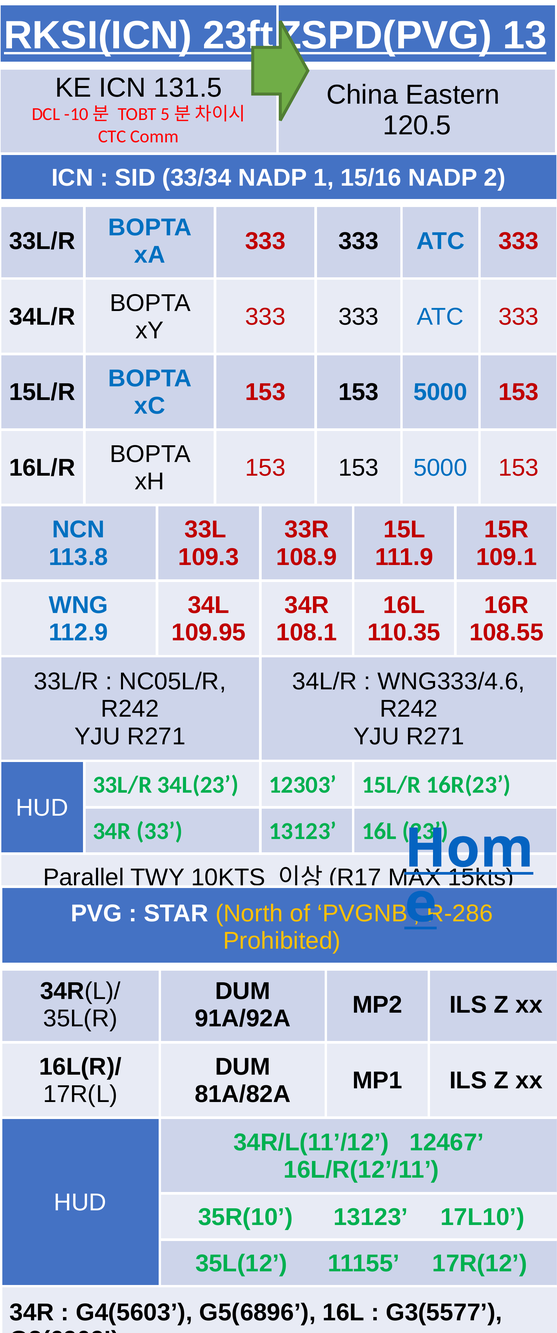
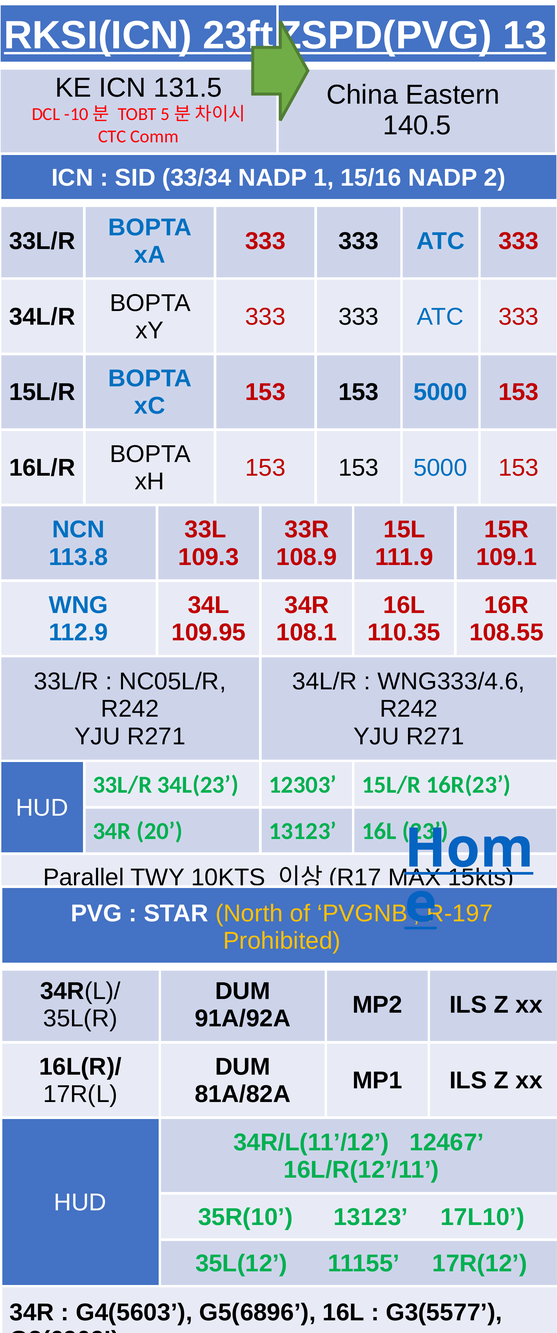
120.5: 120.5 -> 140.5
33: 33 -> 20
R-286: R-286 -> R-197
